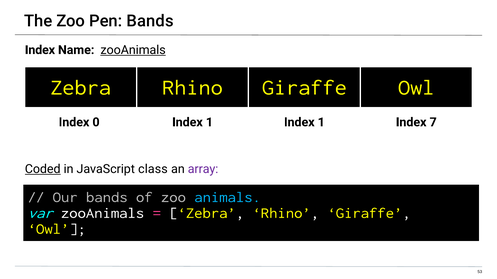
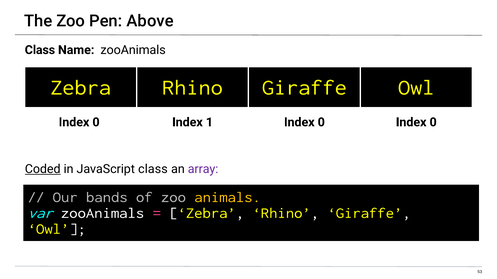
Pen Bands: Bands -> Above
Index at (40, 50): Index -> Class
zooAnimals at (133, 50) underline: present -> none
1 at (321, 122): 1 -> 0
7 at (433, 122): 7 -> 0
animals colour: light blue -> yellow
